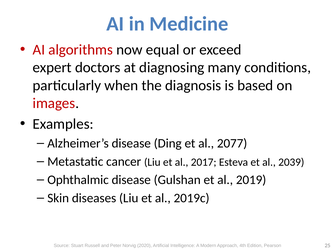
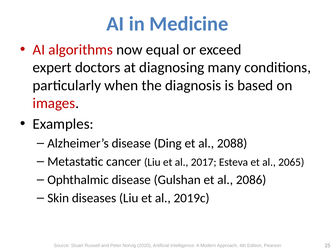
2077: 2077 -> 2088
2039: 2039 -> 2065
2019: 2019 -> 2086
